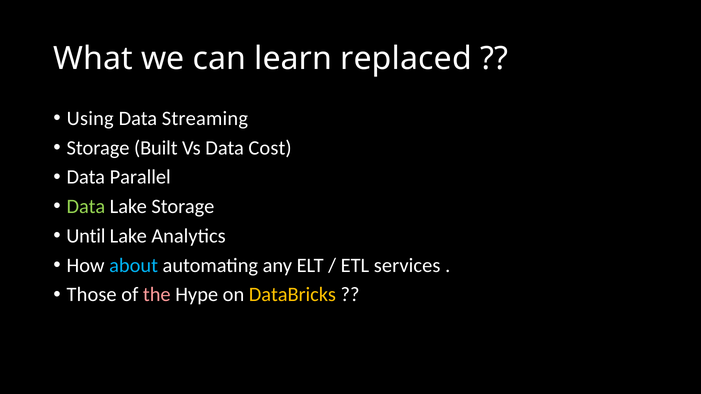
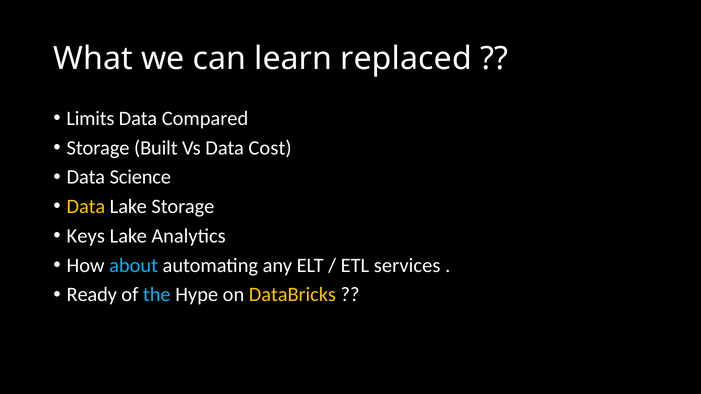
Using: Using -> Limits
Streaming: Streaming -> Compared
Parallel: Parallel -> Science
Data at (86, 207) colour: light green -> yellow
Until: Until -> Keys
Those: Those -> Ready
the colour: pink -> light blue
